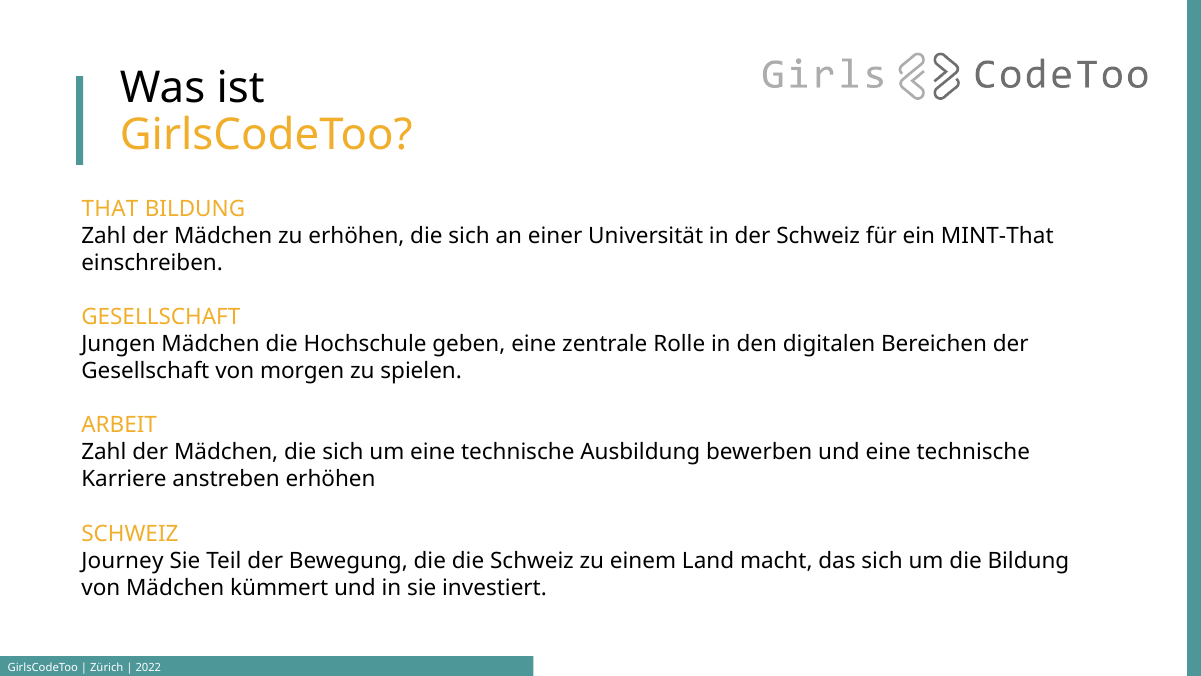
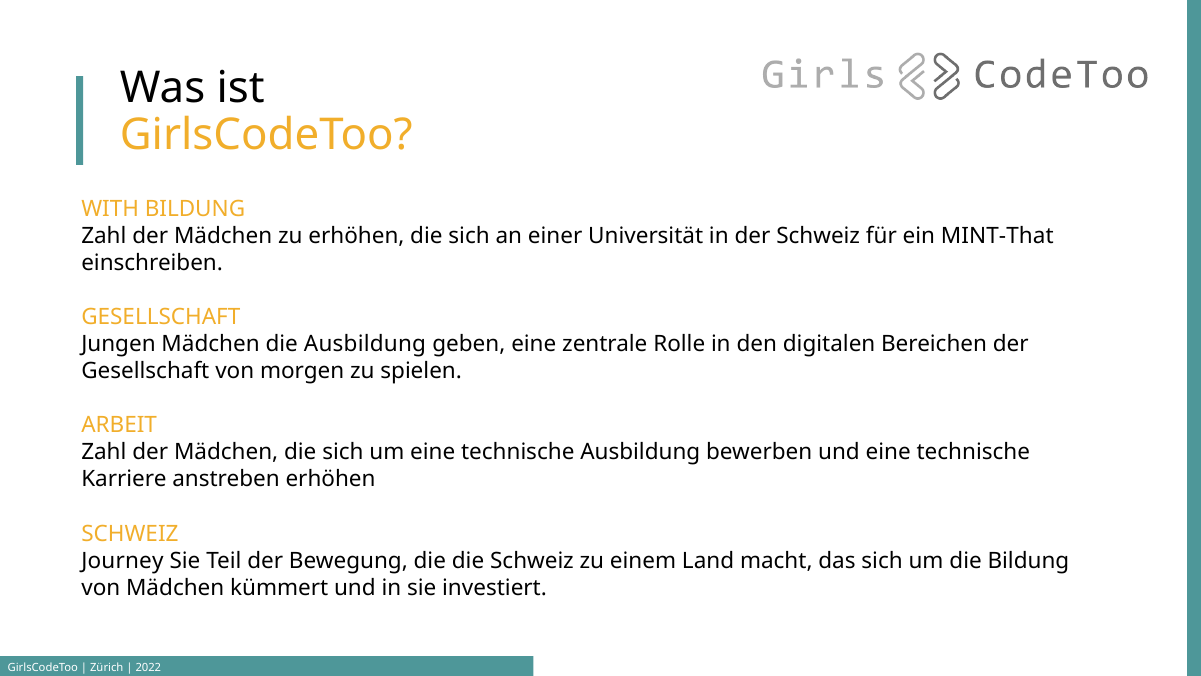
THAT: THAT -> WITH
die Hochschule: Hochschule -> Ausbildung
